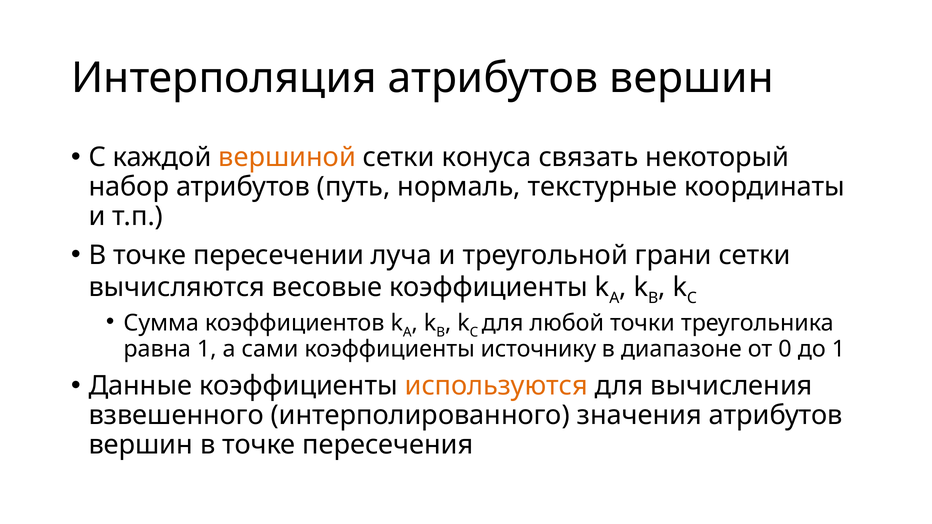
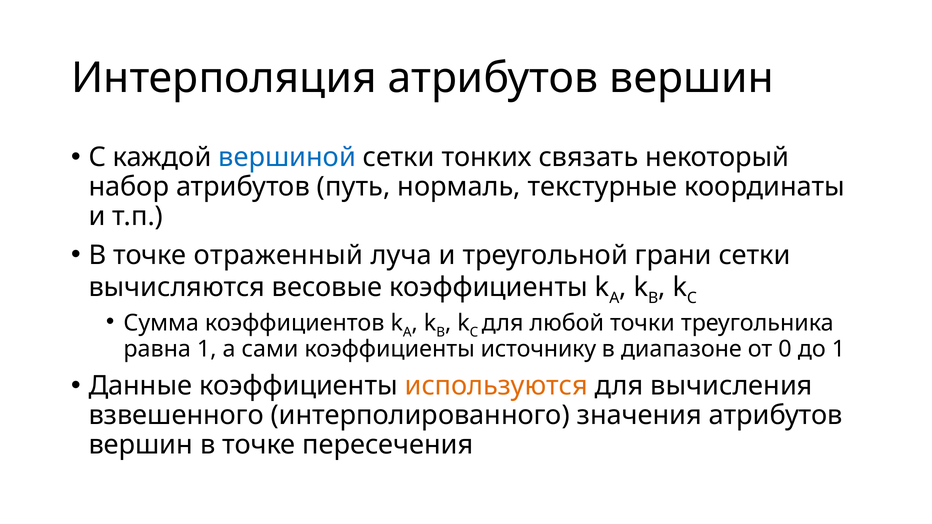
вершиной colour: orange -> blue
конуса: конуса -> тонких
пересечении: пересечении -> отраженный
